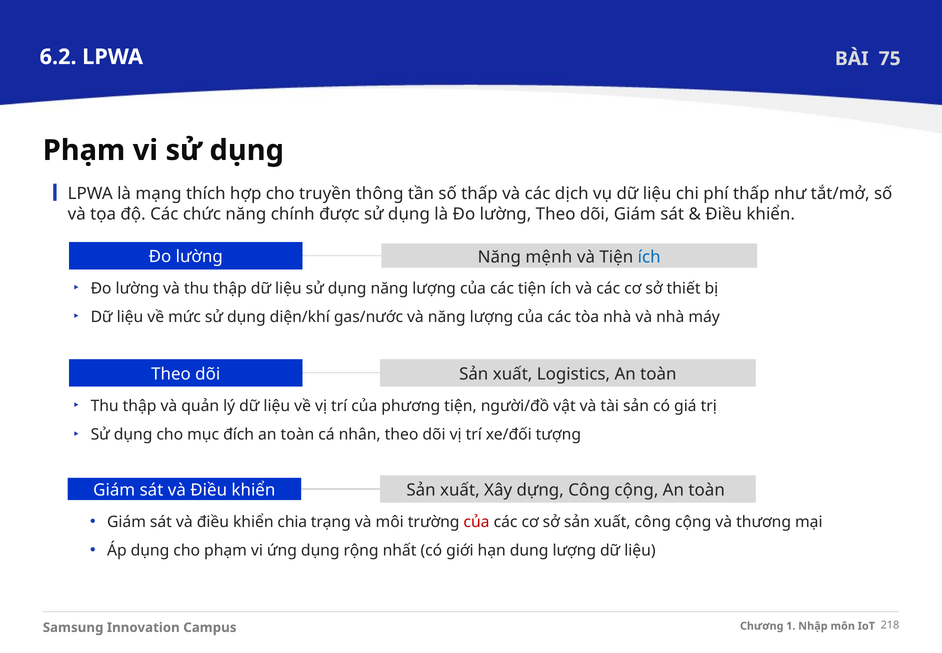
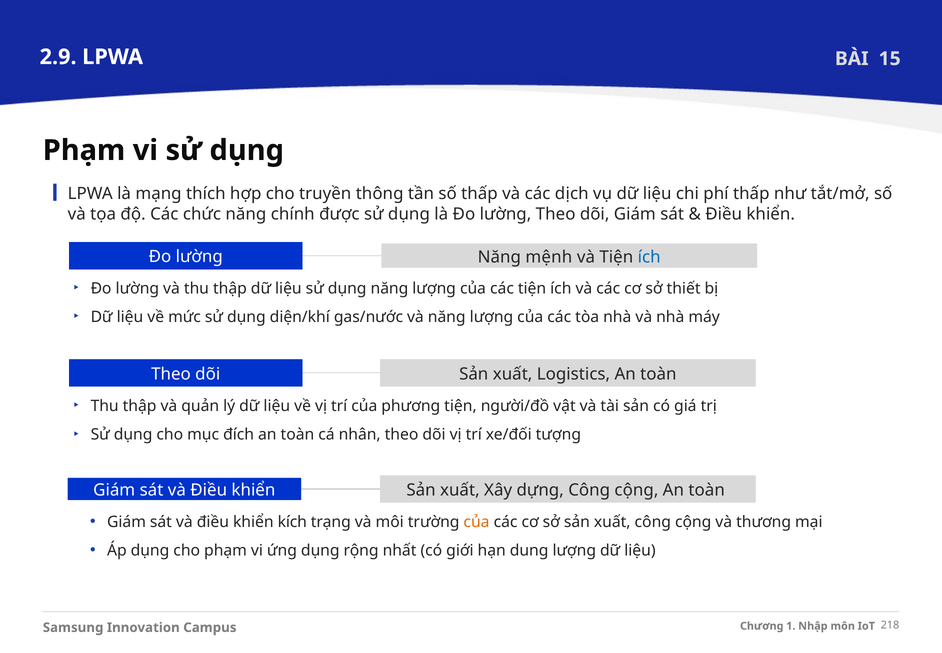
6.2: 6.2 -> 2.9
75: 75 -> 15
chia: chia -> kích
của at (477, 521) colour: red -> orange
